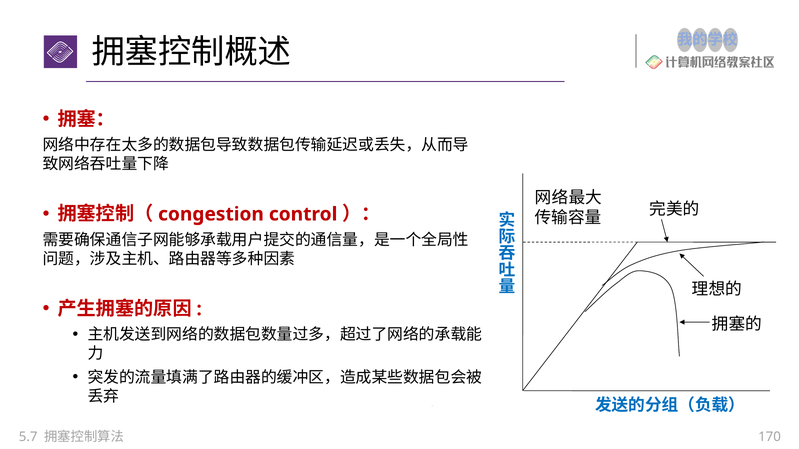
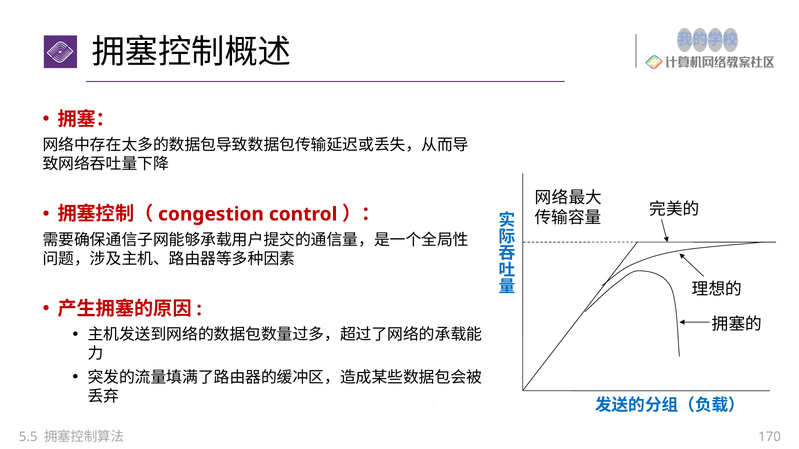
5.7: 5.7 -> 5.5
